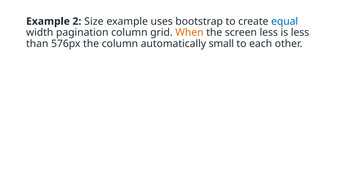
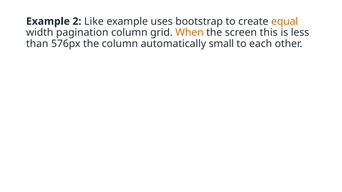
Size: Size -> Like
equal colour: blue -> orange
screen less: less -> this
